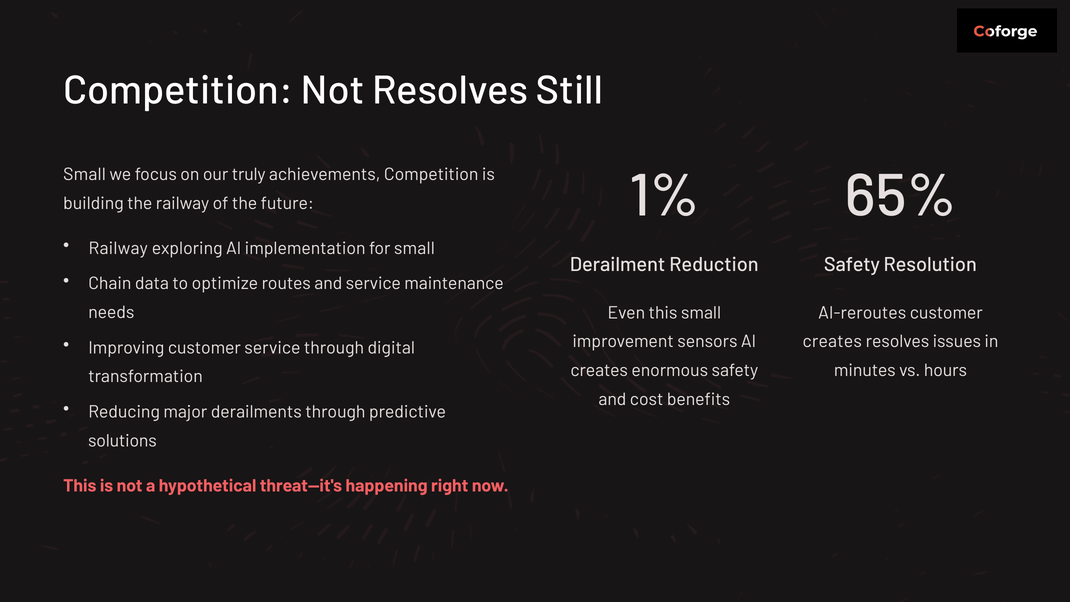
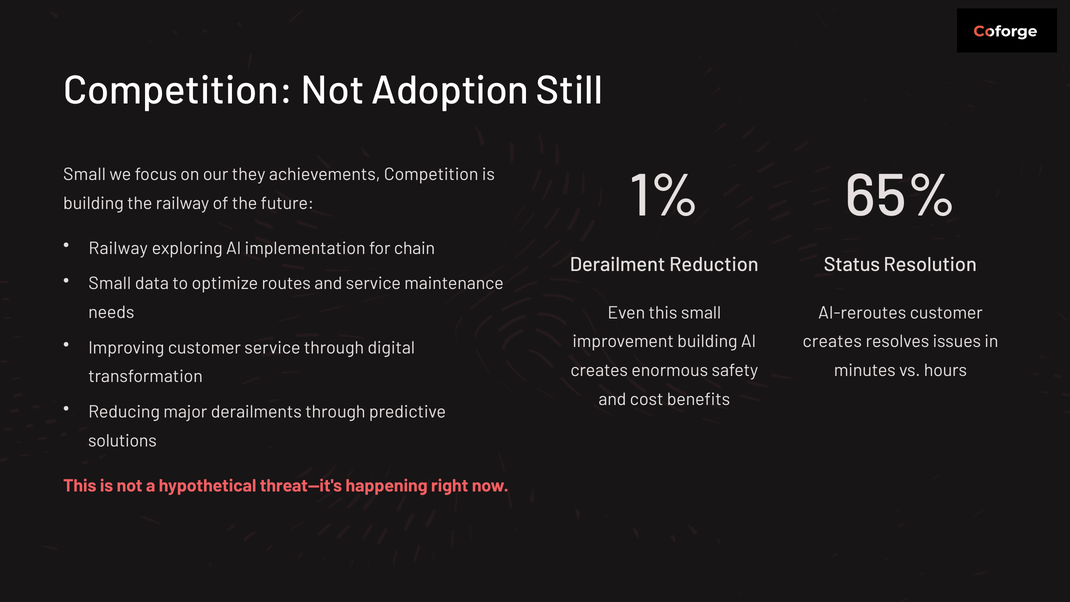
Not Resolves: Resolves -> Adoption
truly: truly -> they
for small: small -> chain
Safety at (852, 265): Safety -> Status
Chain at (110, 284): Chain -> Small
improvement sensors: sensors -> building
